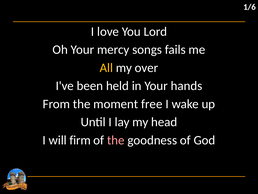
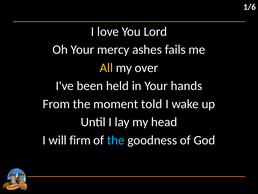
songs: songs -> ashes
free: free -> told
the at (116, 140) colour: pink -> light blue
